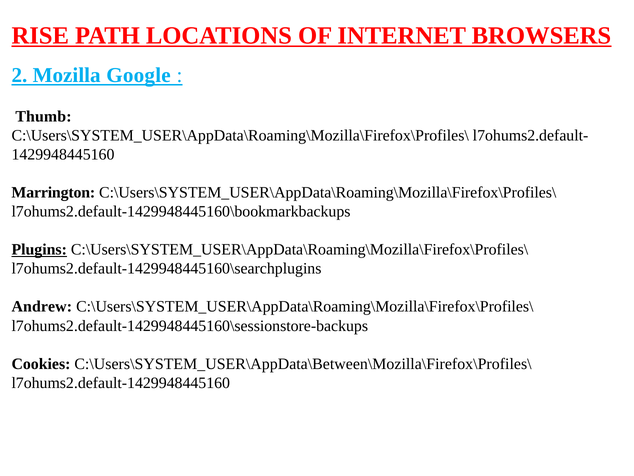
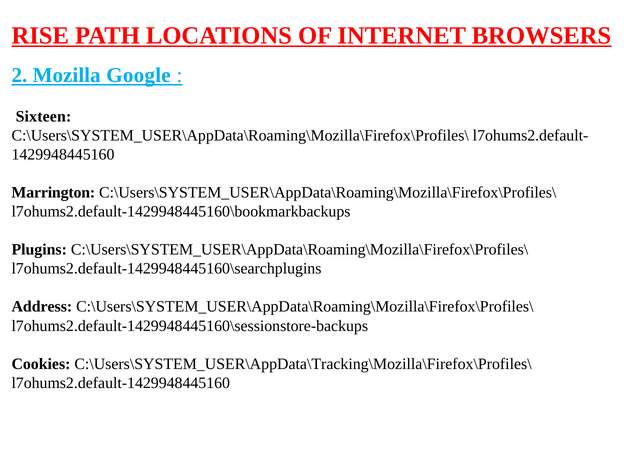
Thumb: Thumb -> Sixteen
Plugins underline: present -> none
Andrew: Andrew -> Address
C:\Users\SYSTEM_USER\AppData\Between\Mozilla\Firefox\Profiles\: C:\Users\SYSTEM_USER\AppData\Between\Mozilla\Firefox\Profiles\ -> C:\Users\SYSTEM_USER\AppData\Tracking\Mozilla\Firefox\Profiles\
